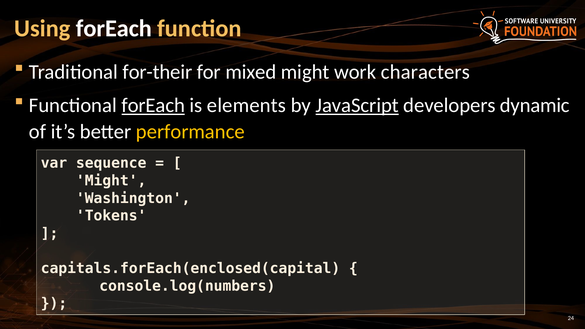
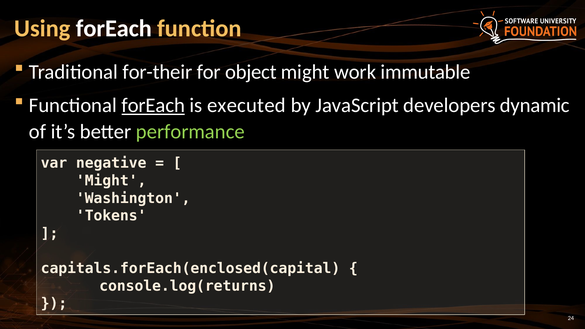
mixed: mixed -> object
characters: characters -> immutable
elements: elements -> executed
JavaScript underline: present -> none
performance colour: yellow -> light green
sequence: sequence -> negative
console.log(numbers: console.log(numbers -> console.log(returns
